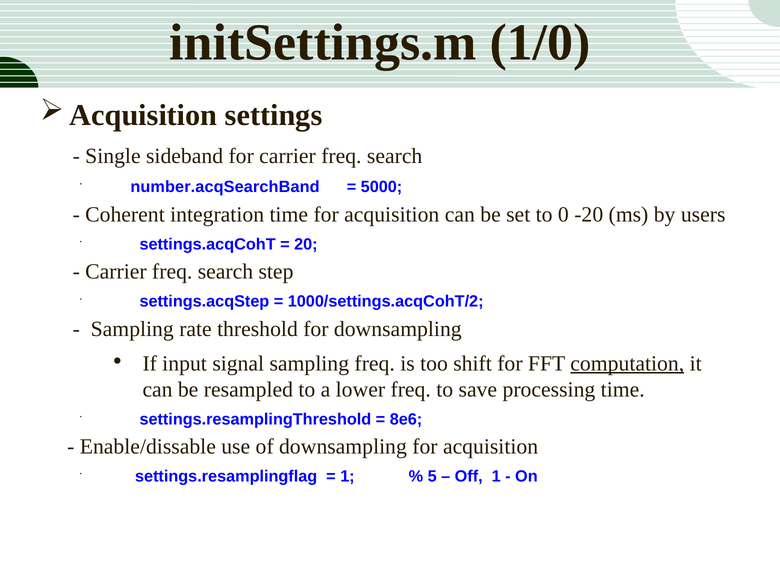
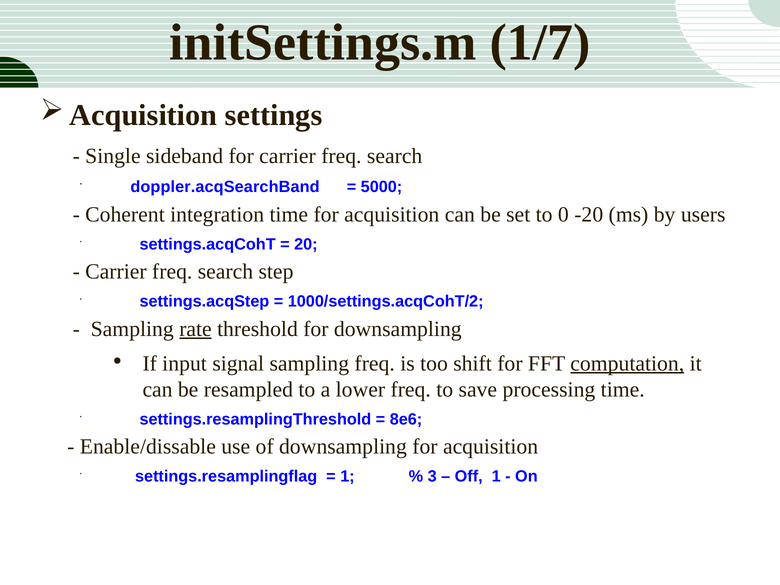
1/0: 1/0 -> 1/7
number.acqSearchBand: number.acqSearchBand -> doppler.acqSearchBand
rate underline: none -> present
5: 5 -> 3
